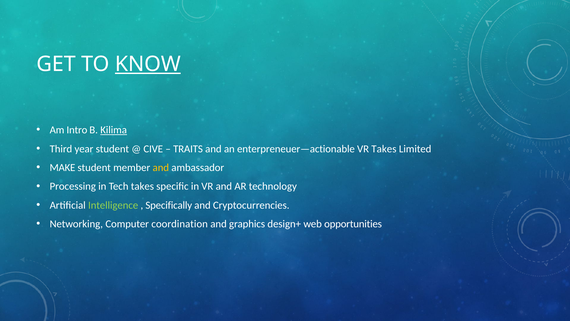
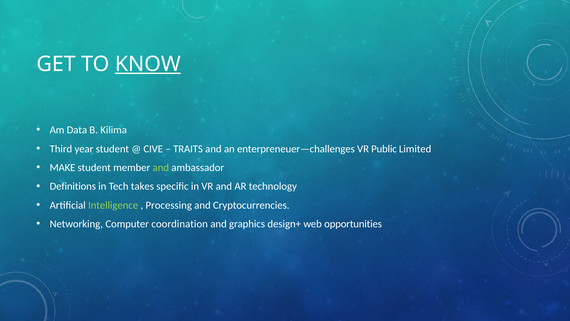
Intro: Intro -> Data
Kilima underline: present -> none
enterpreneuer—actionable: enterpreneuer—actionable -> enterpreneuer—challenges
VR Takes: Takes -> Public
and at (161, 167) colour: yellow -> light green
Processing: Processing -> Definitions
Specifically: Specifically -> Processing
